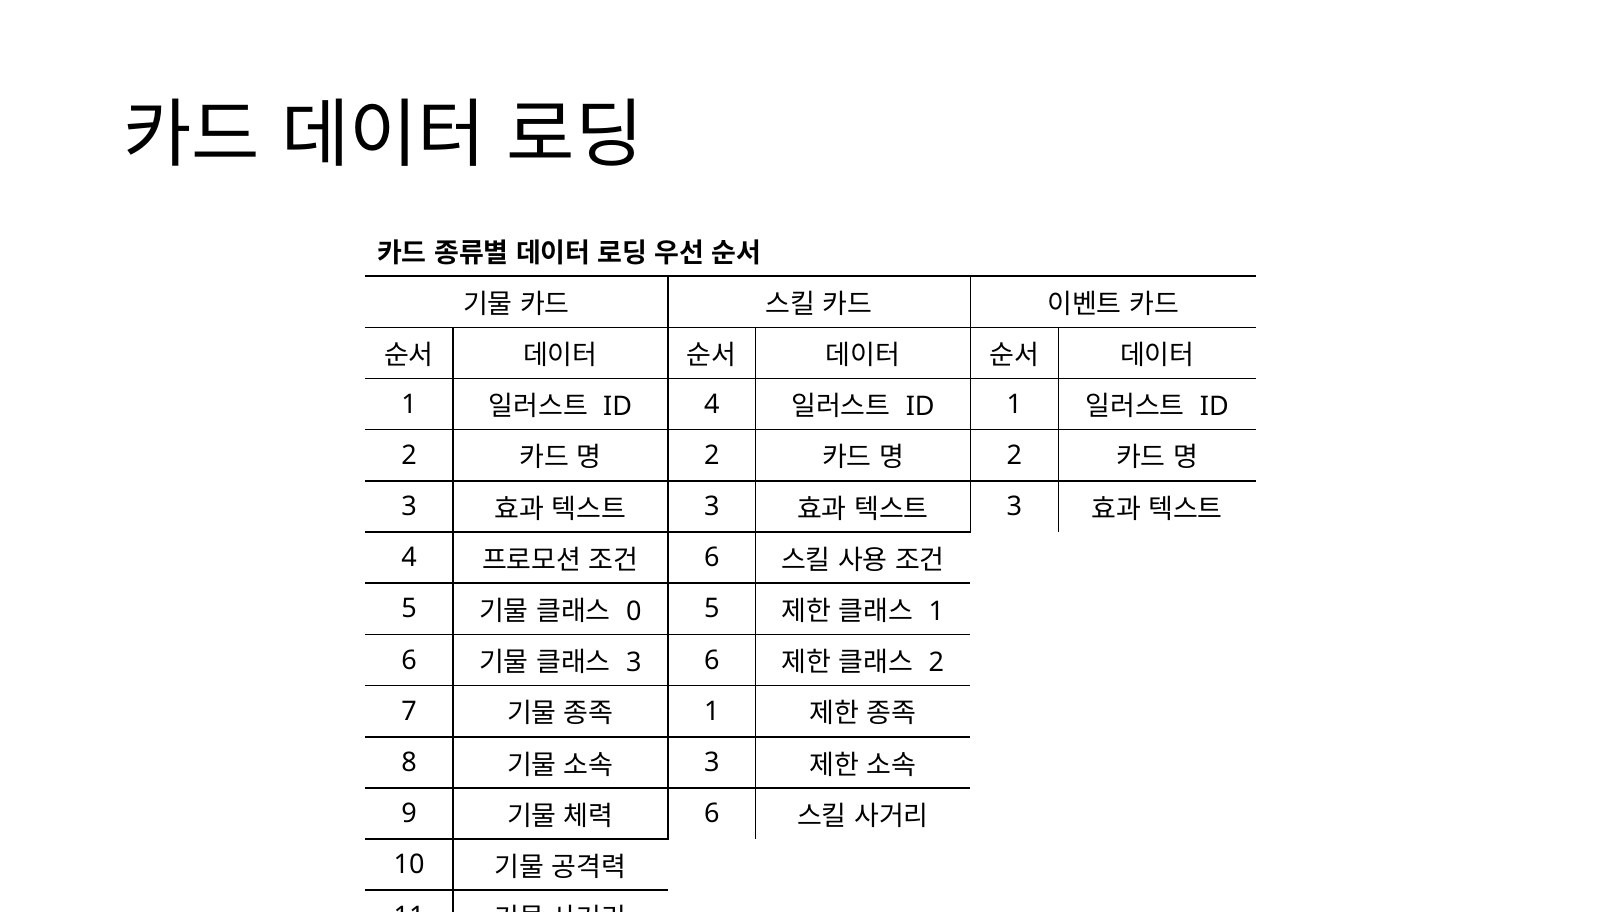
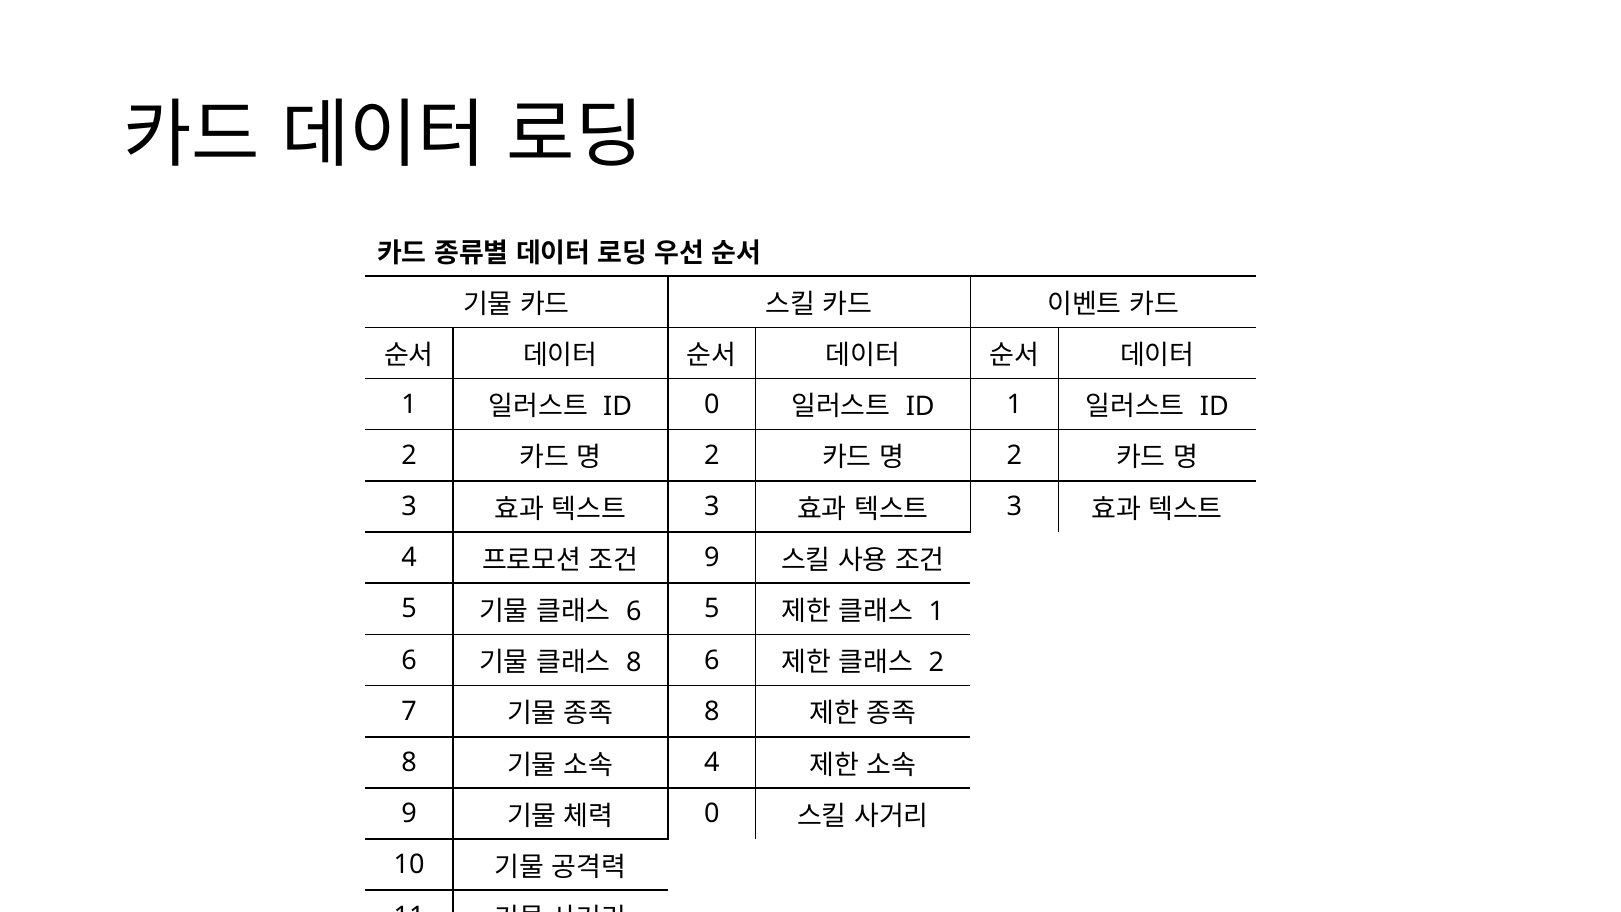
ID 4: 4 -> 0
6 at (712, 558): 6 -> 9
0 at (634, 611): 0 -> 6
3 at (634, 663): 3 -> 8
1 at (712, 711): 1 -> 8
3 at (712, 763): 3 -> 4
6 at (712, 814): 6 -> 0
